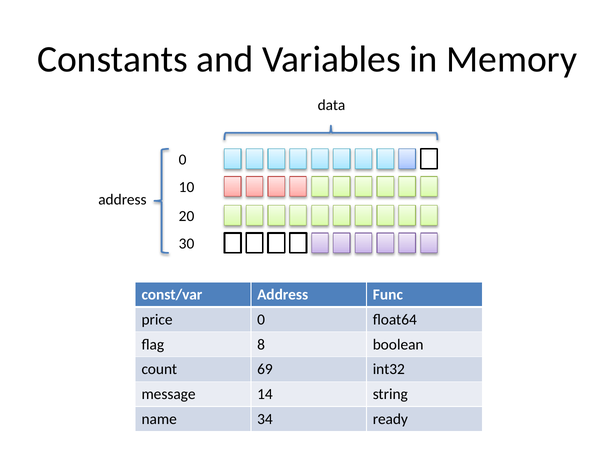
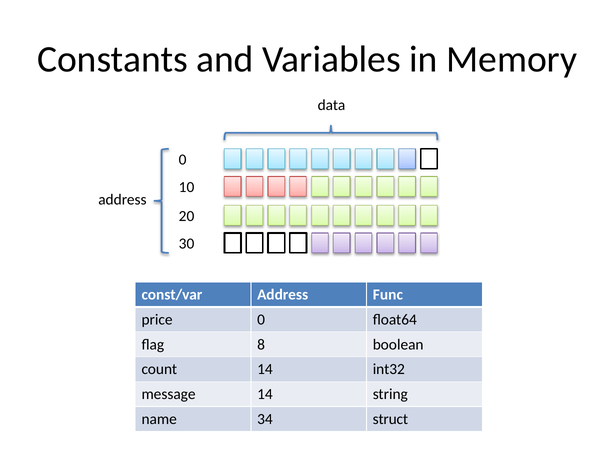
count 69: 69 -> 14
ready: ready -> struct
